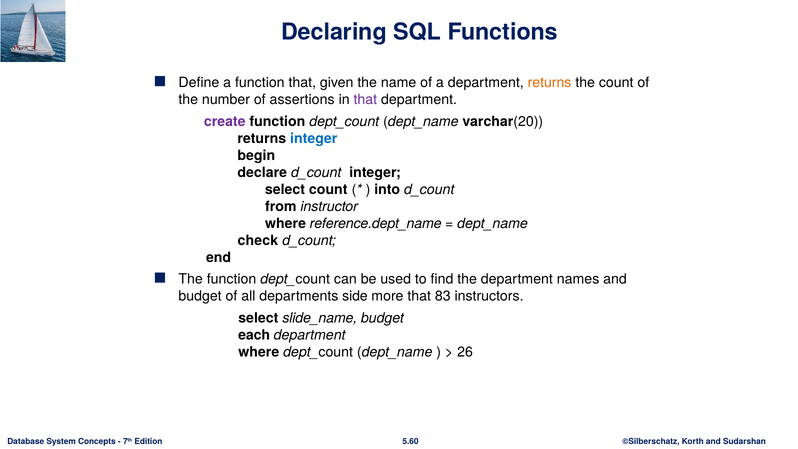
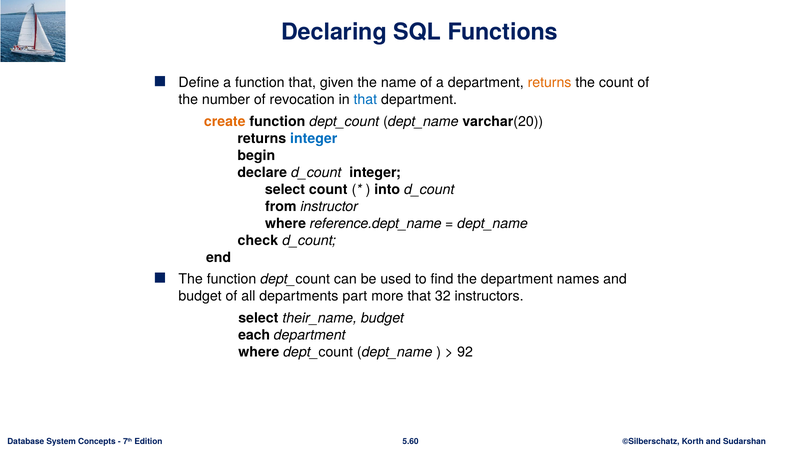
assertions: assertions -> revocation
that at (365, 100) colour: purple -> blue
create colour: purple -> orange
side: side -> part
83: 83 -> 32
slide_name: slide_name -> their_name
26: 26 -> 92
